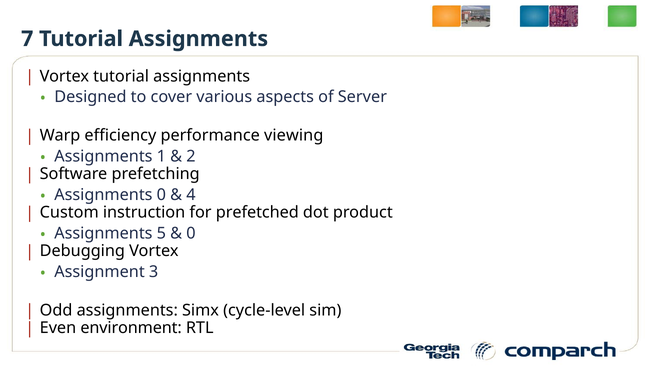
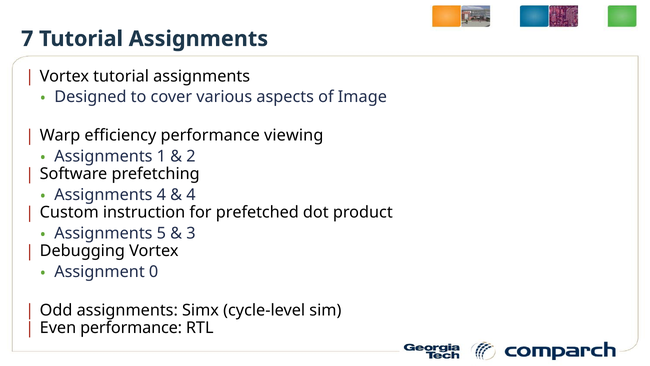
Server: Server -> Image
Assignments 0: 0 -> 4
0 at (191, 233): 0 -> 3
3: 3 -> 0
Even environment: environment -> performance
